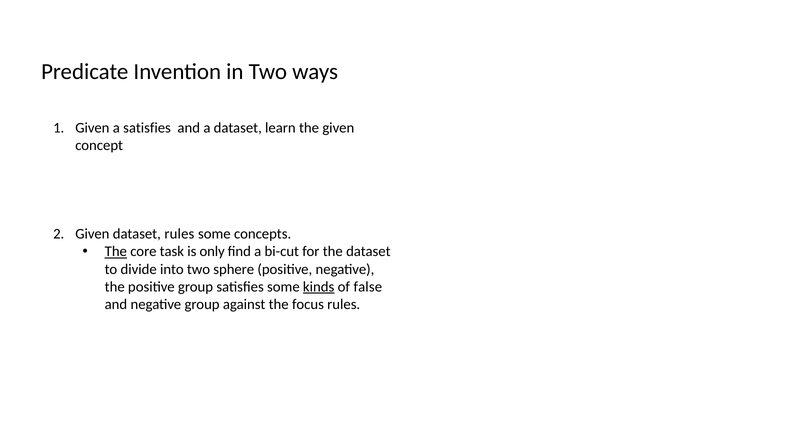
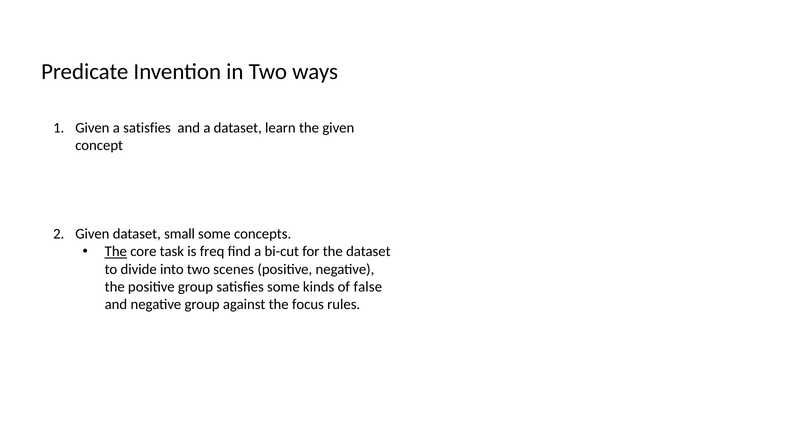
dataset rules: rules -> small
only: only -> freq
sphere: sphere -> scenes
kinds underline: present -> none
